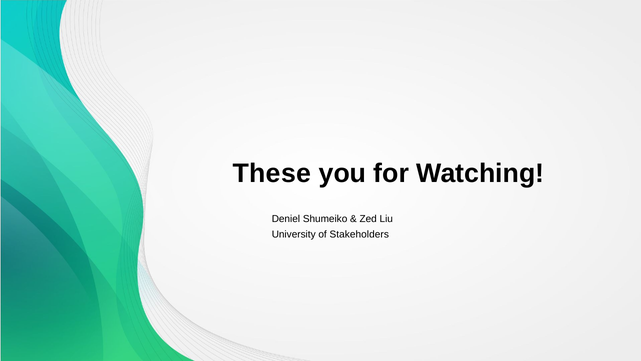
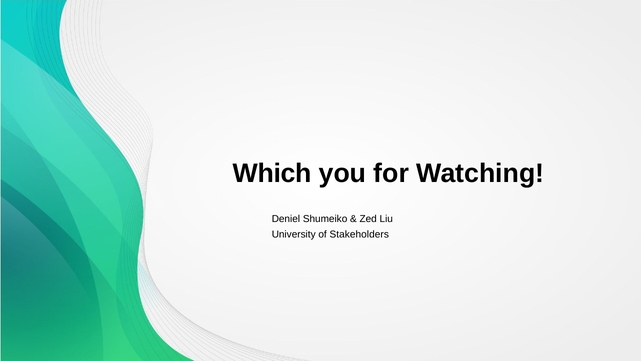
These: These -> Which
